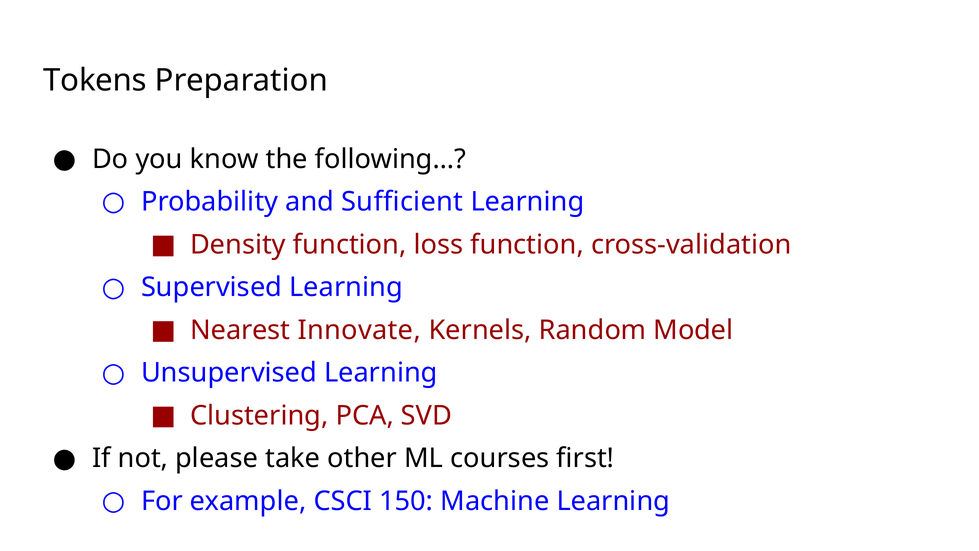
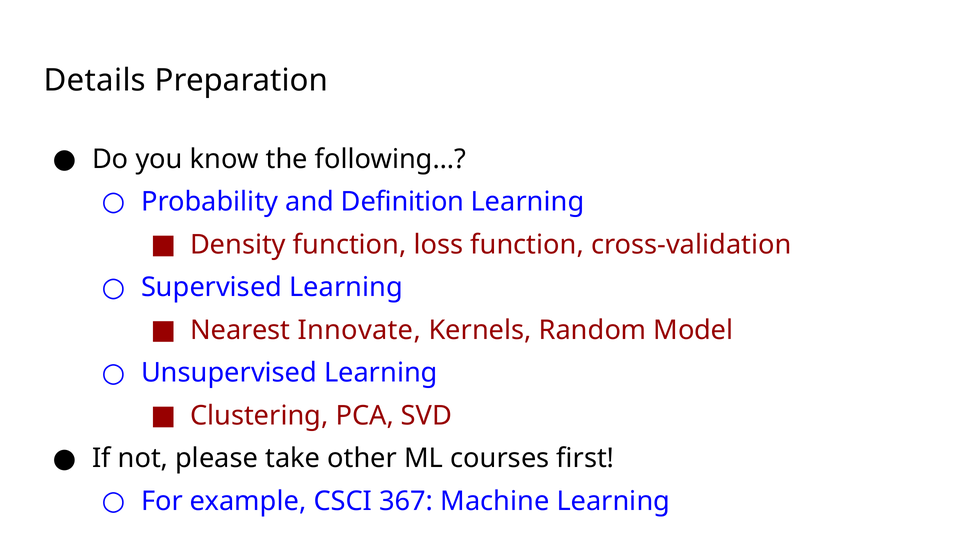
Tokens: Tokens -> Details
Sufficient: Sufficient -> Definition
150: 150 -> 367
